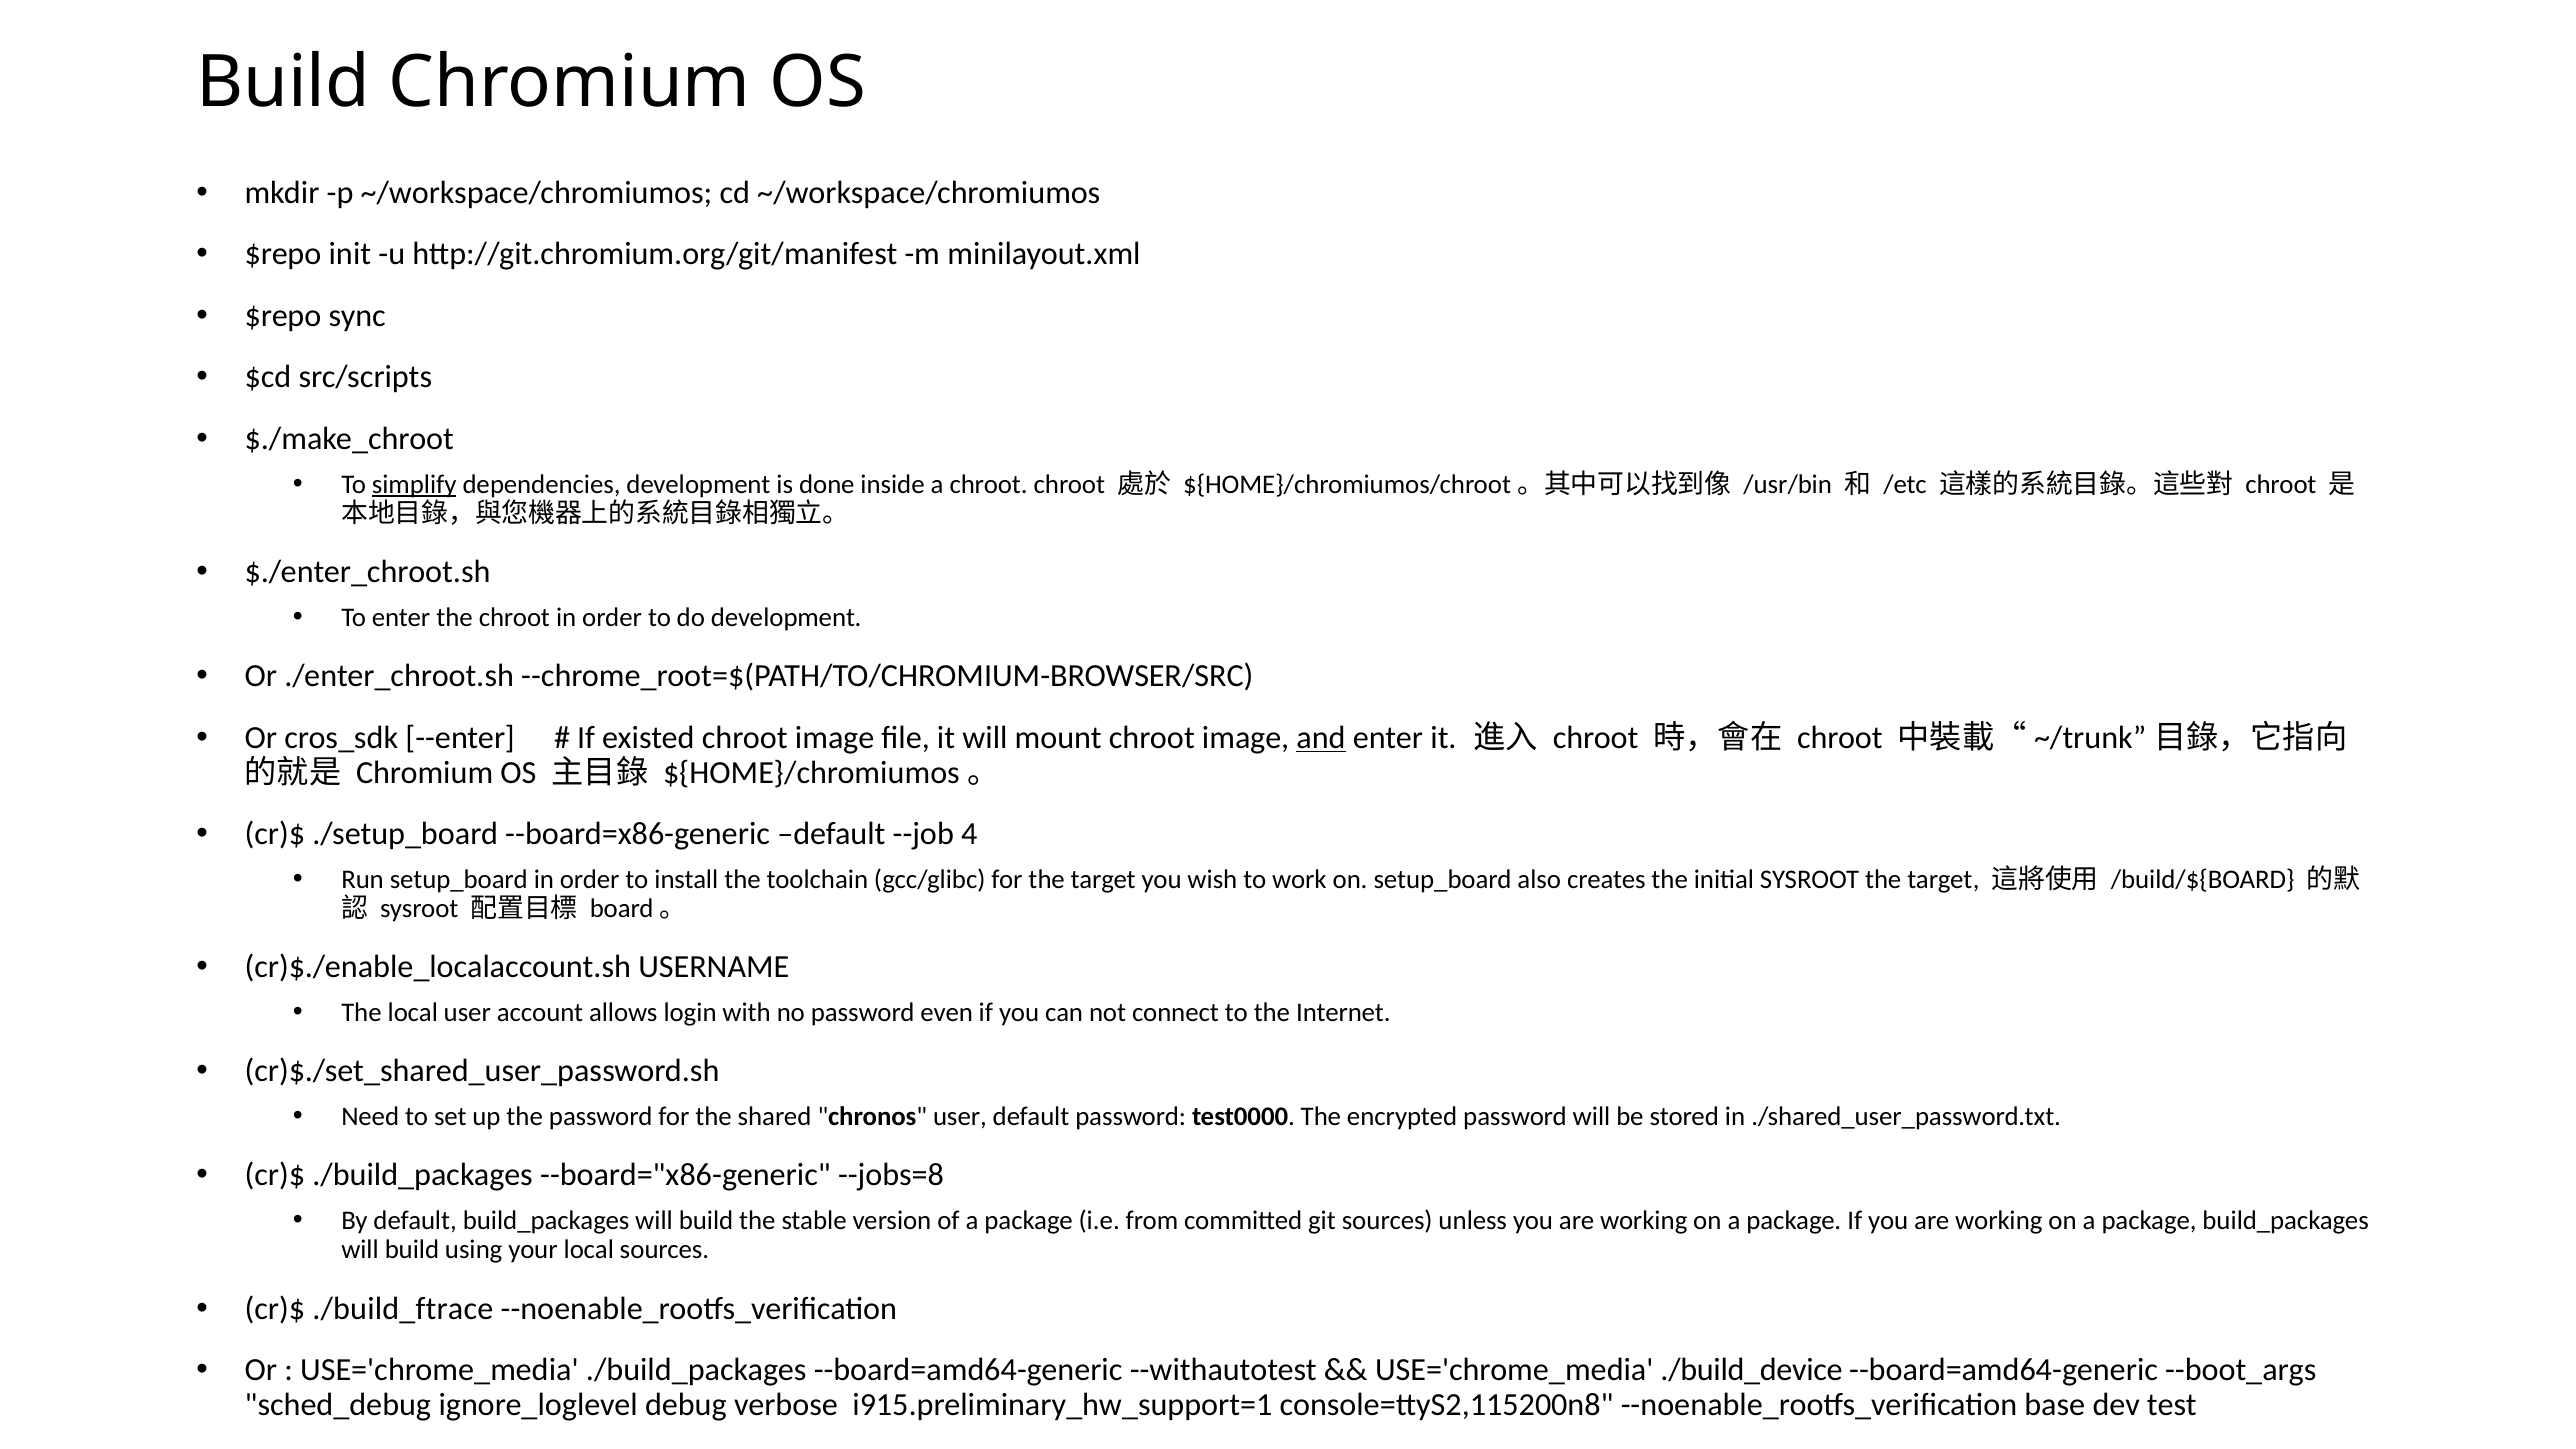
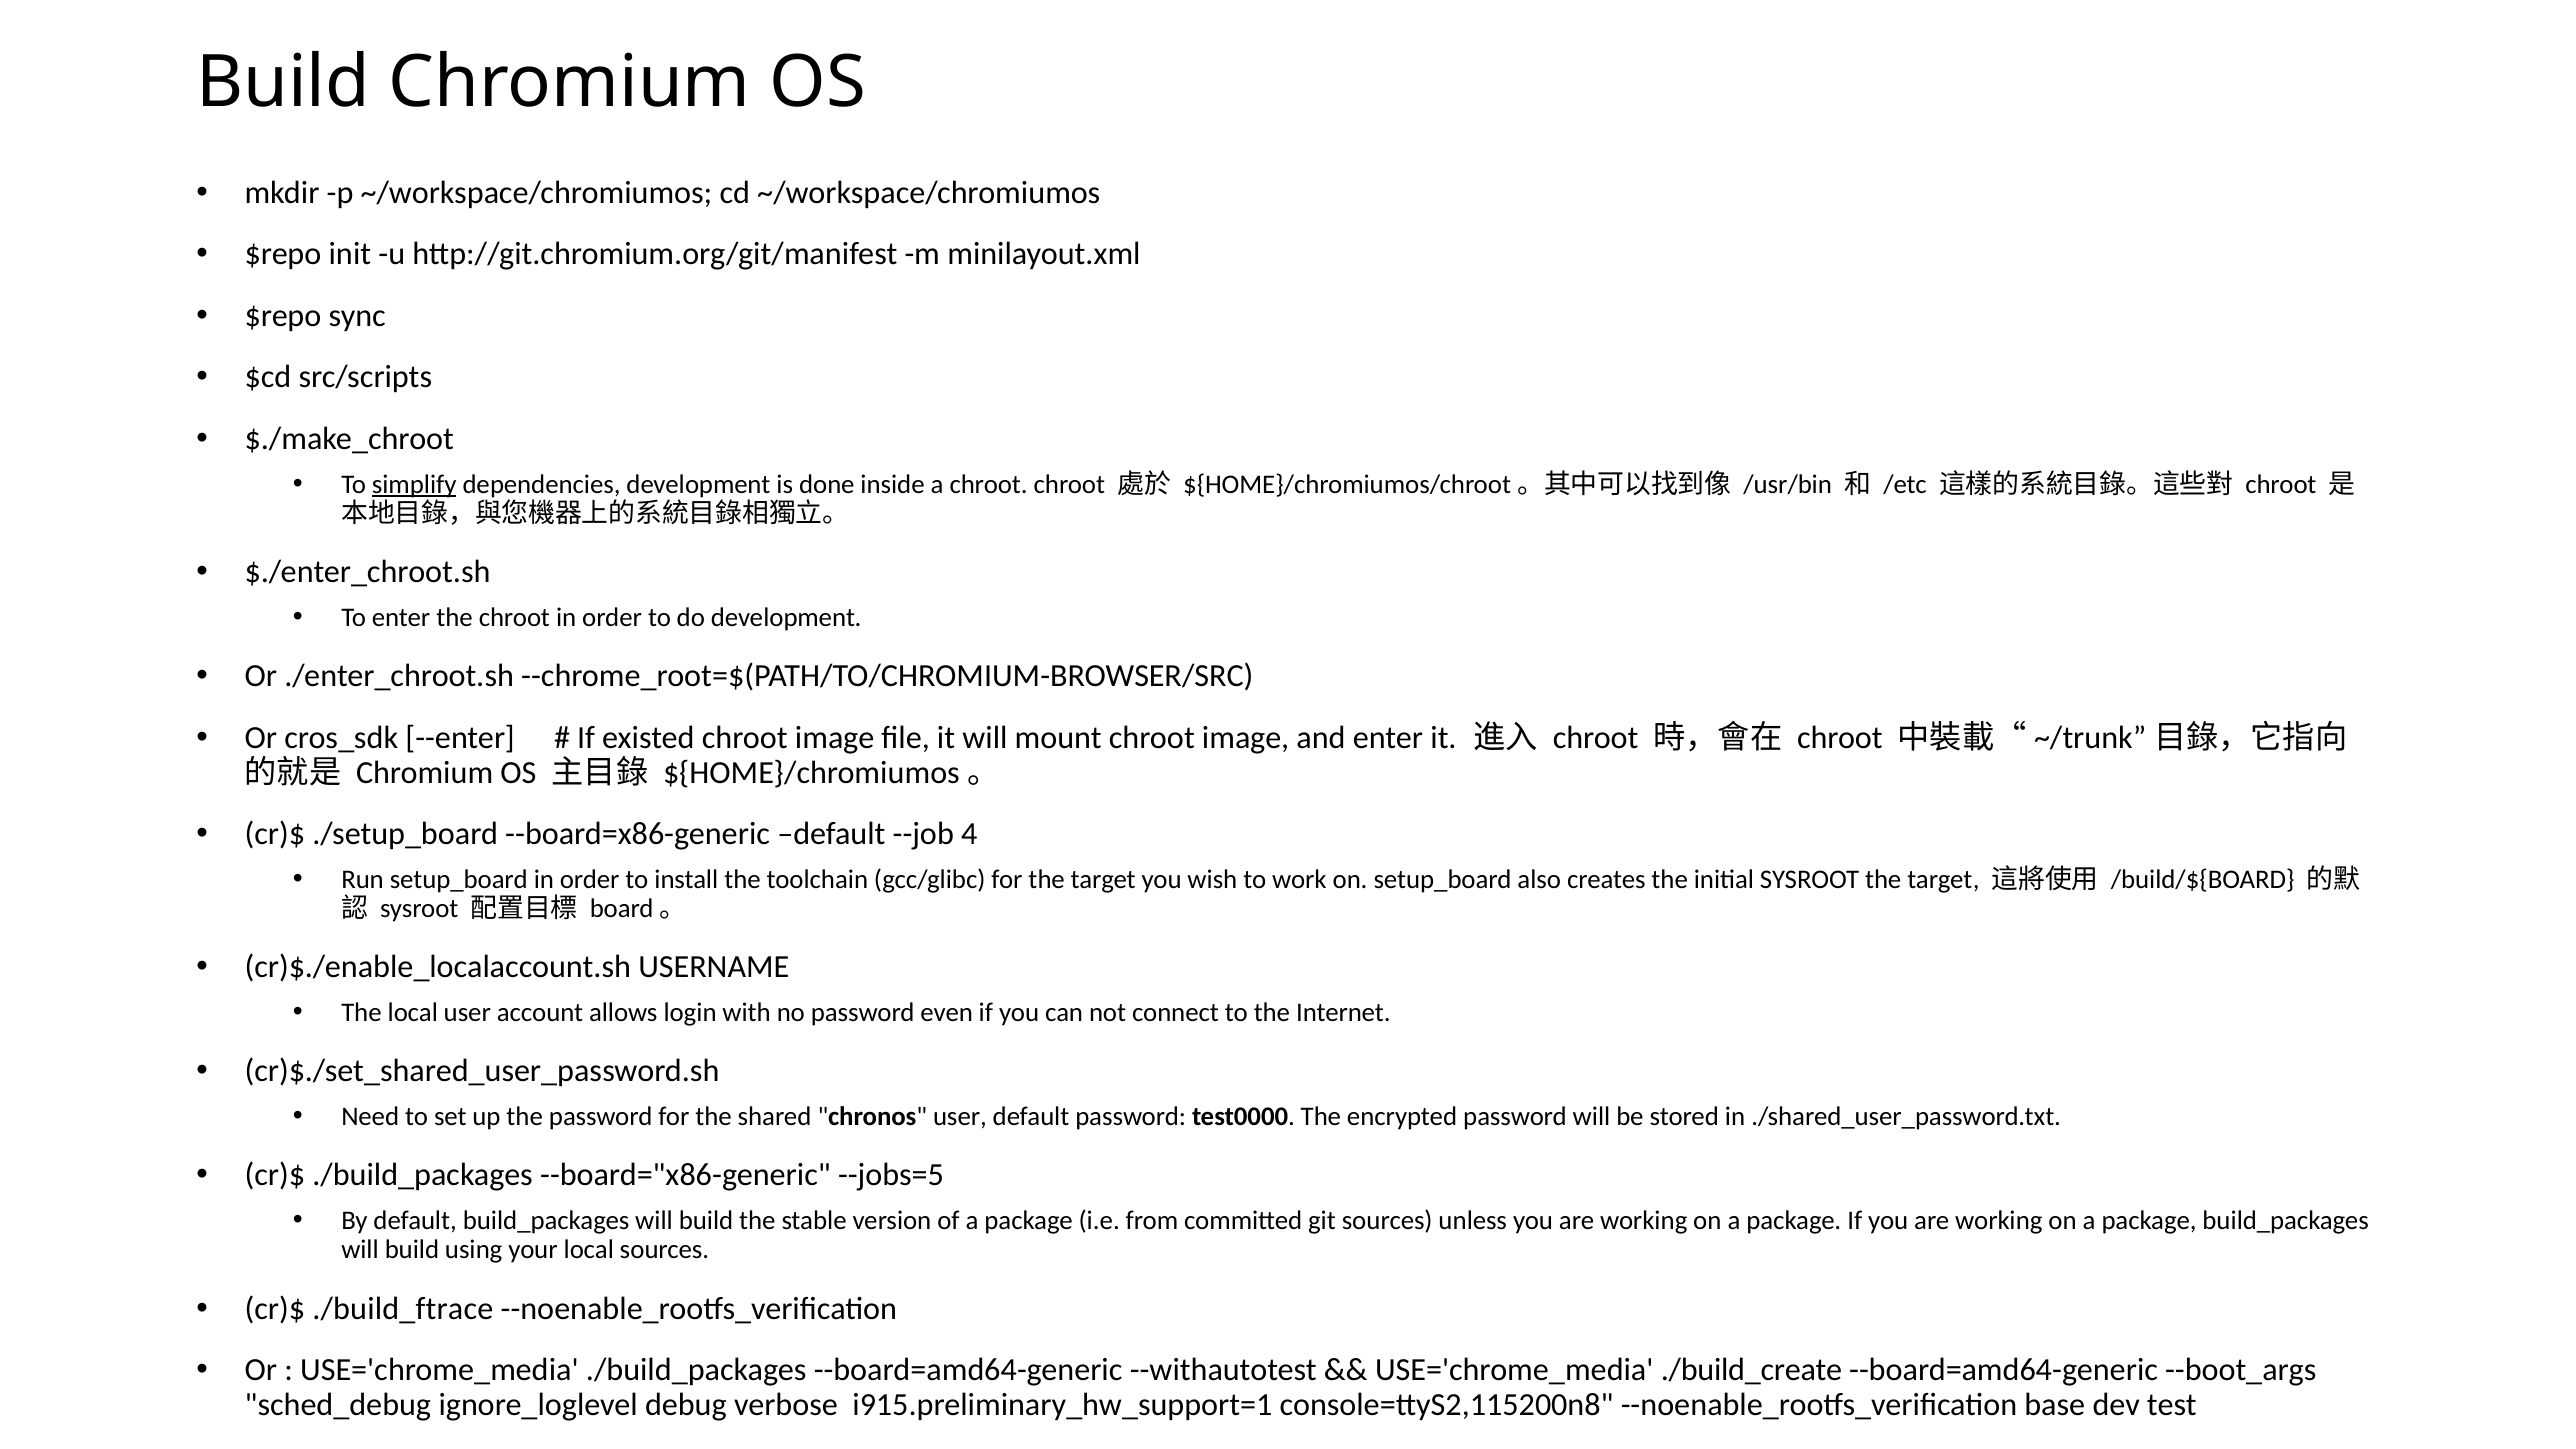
and underline: present -> none
--jobs=8: --jobs=8 -> --jobs=5
./build_device: ./build_device -> ./build_create
